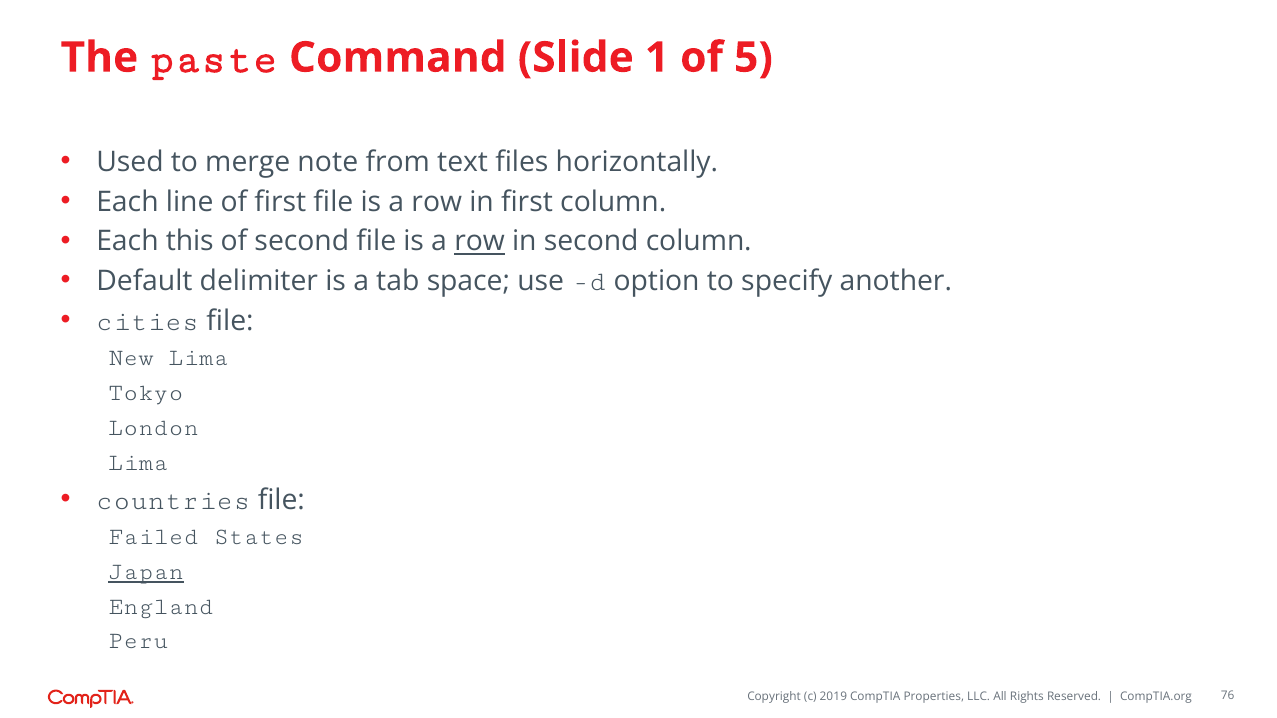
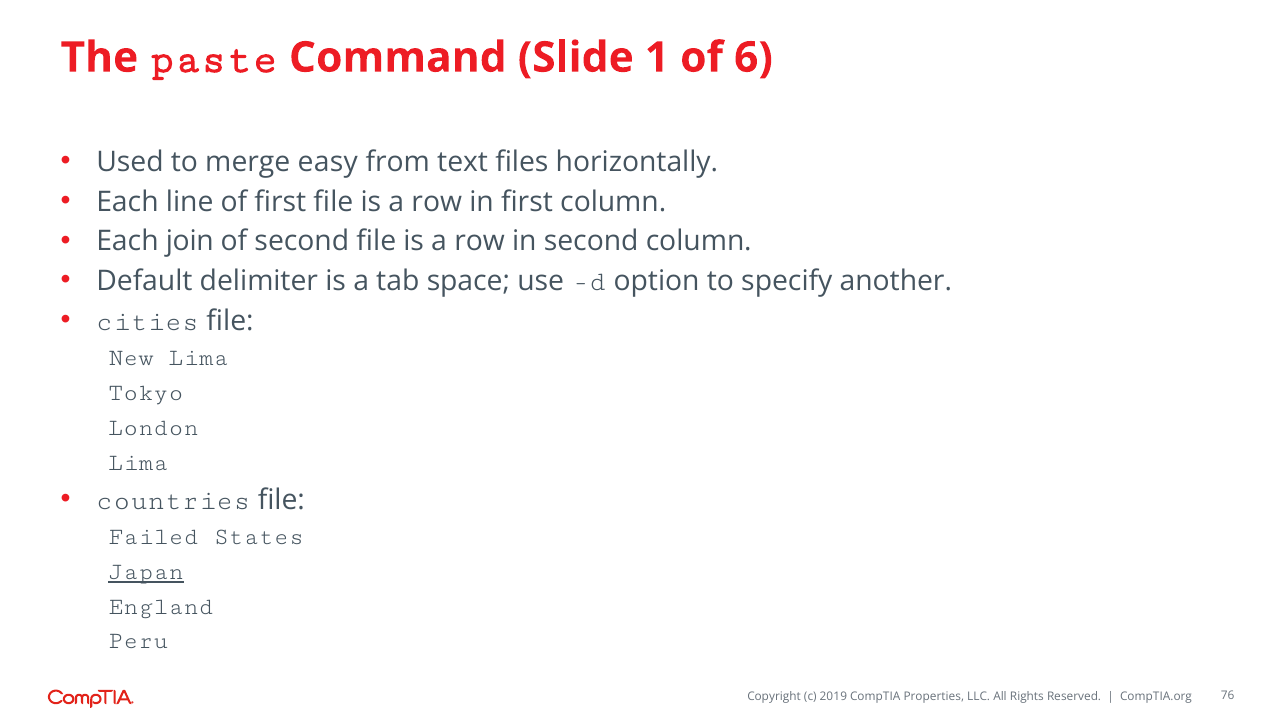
5: 5 -> 6
note: note -> easy
this: this -> join
row at (480, 242) underline: present -> none
